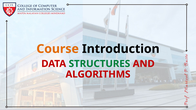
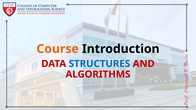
STRUCTURES colour: green -> blue
